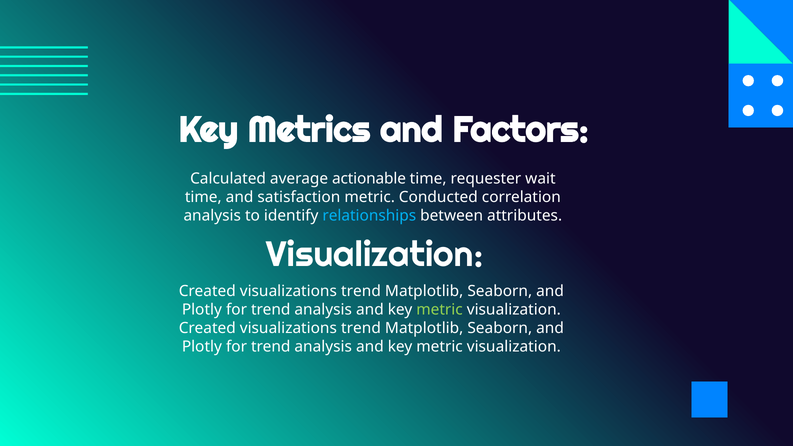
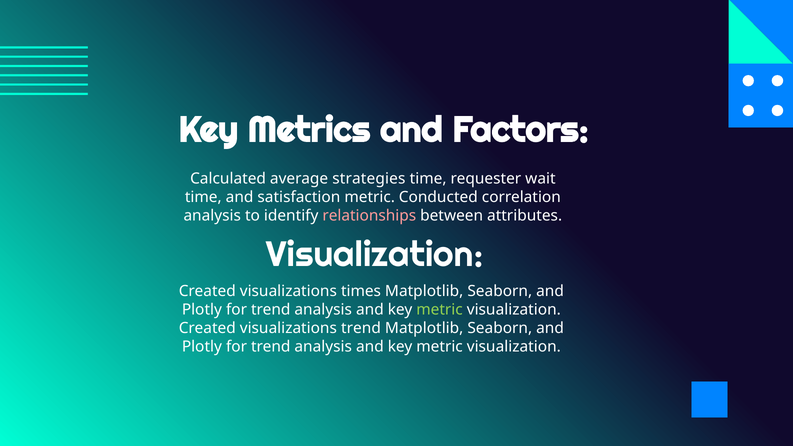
actionable: actionable -> strategies
relationships colour: light blue -> pink
trend at (361, 291): trend -> times
